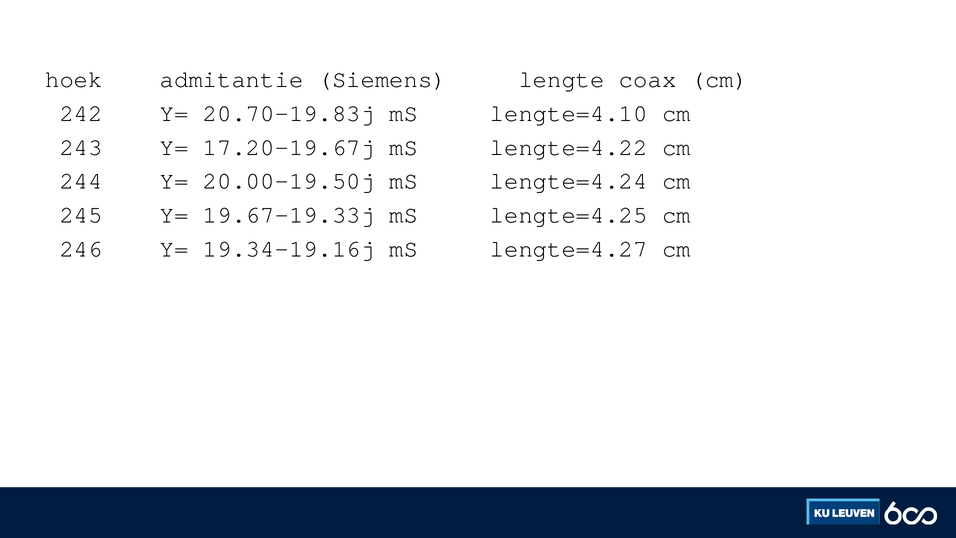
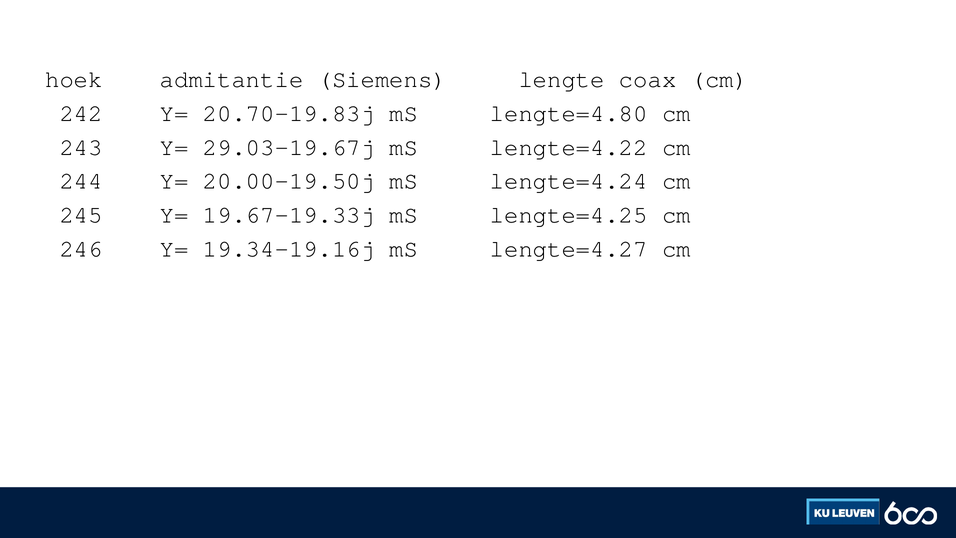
lengte=4.10: lengte=4.10 -> lengte=4.80
17.20-19.67j: 17.20-19.67j -> 29.03-19.67j
